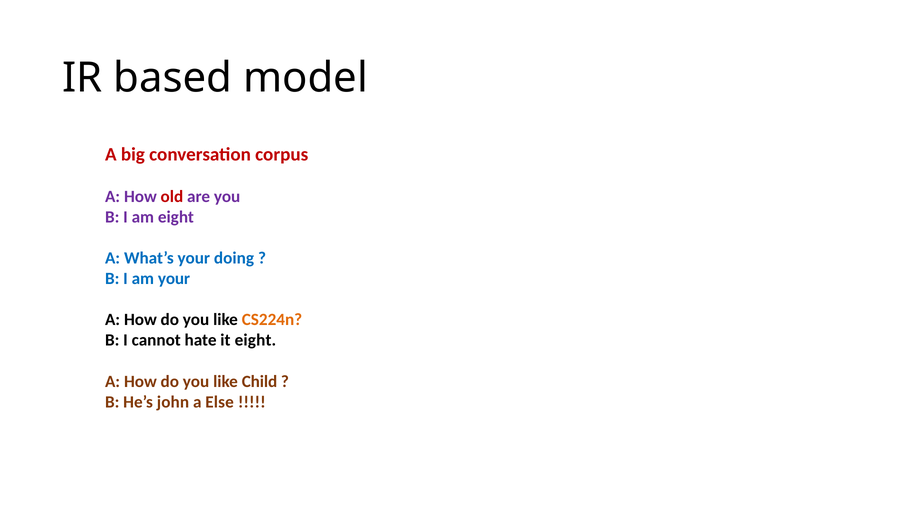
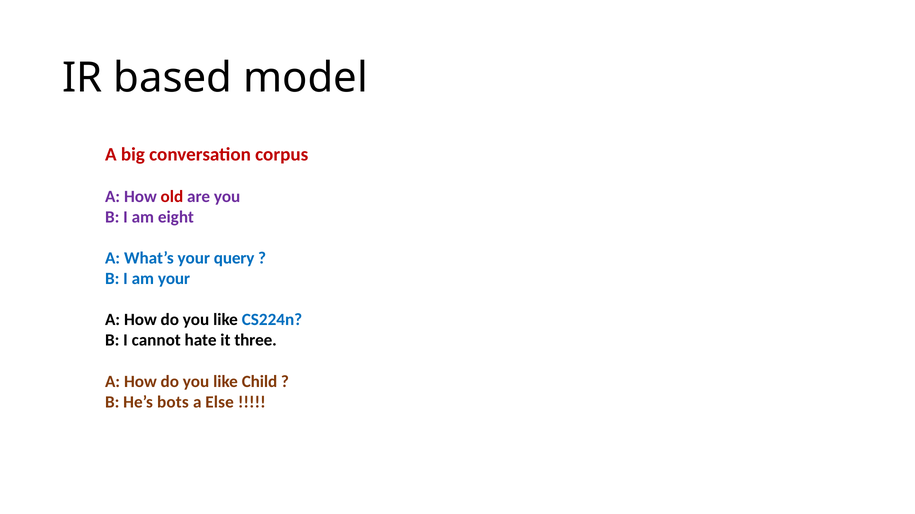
doing: doing -> query
CS224n colour: orange -> blue
it eight: eight -> three
john: john -> bots
